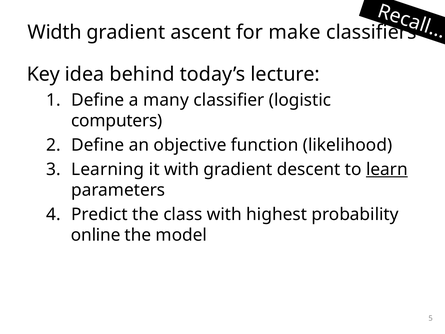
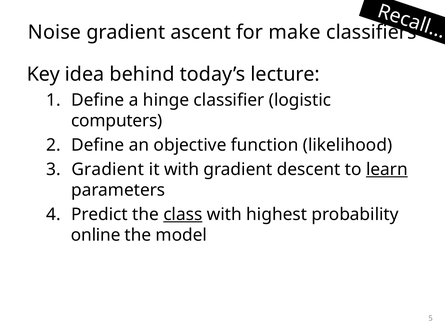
Width: Width -> Noise
many: many -> hinge
Learning at (108, 169): Learning -> Gradient
class underline: none -> present
